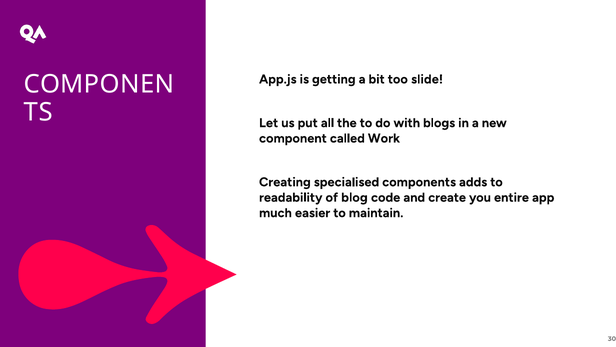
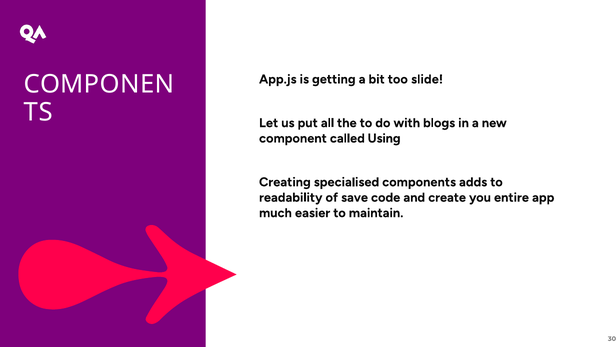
Work: Work -> Using
blog: blog -> save
